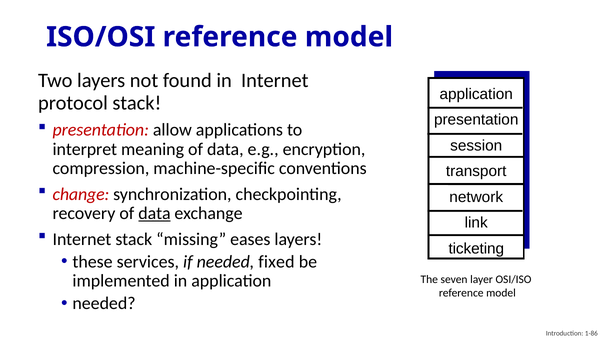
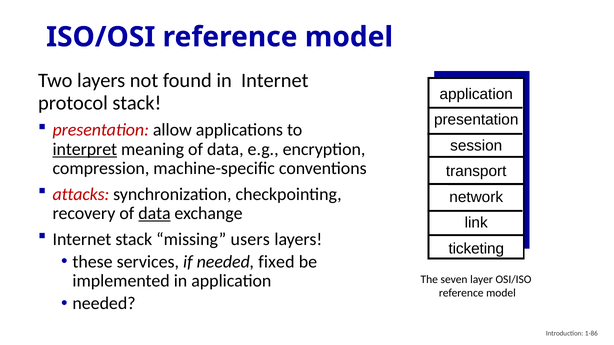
interpret underline: none -> present
change: change -> attacks
eases: eases -> users
